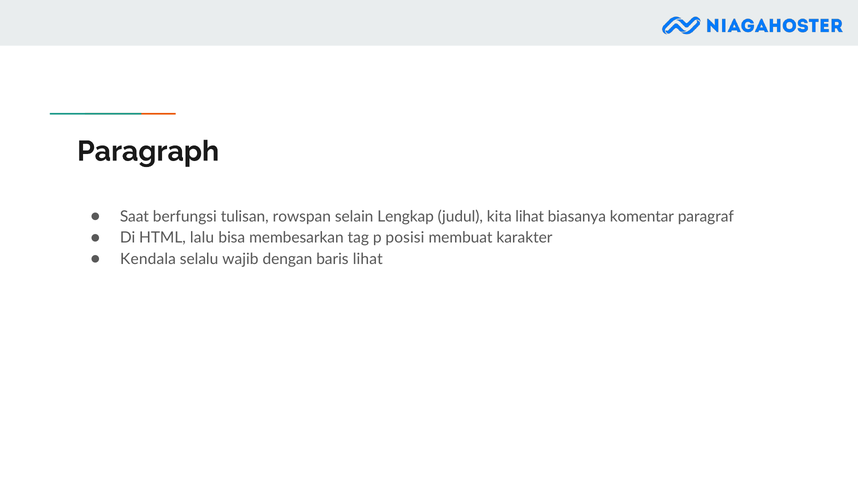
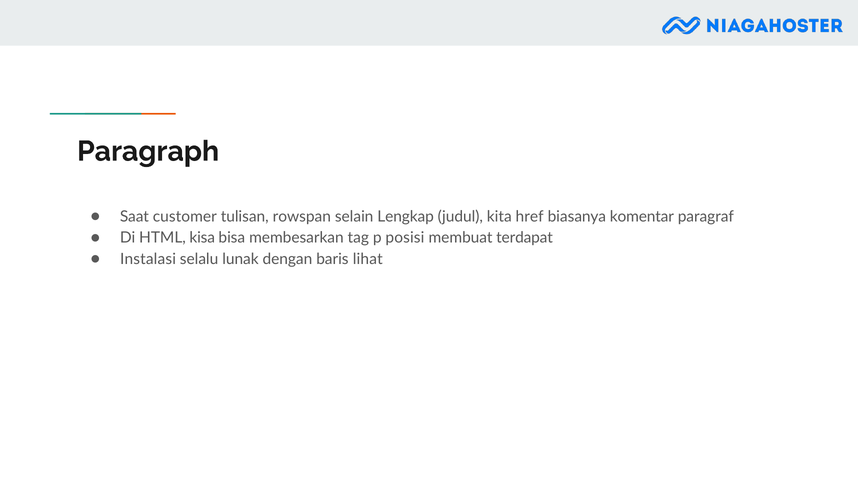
berfungsi: berfungsi -> customer
kita lihat: lihat -> href
lalu: lalu -> kisa
karakter: karakter -> terdapat
Kendala: Kendala -> Instalasi
wajib: wajib -> lunak
